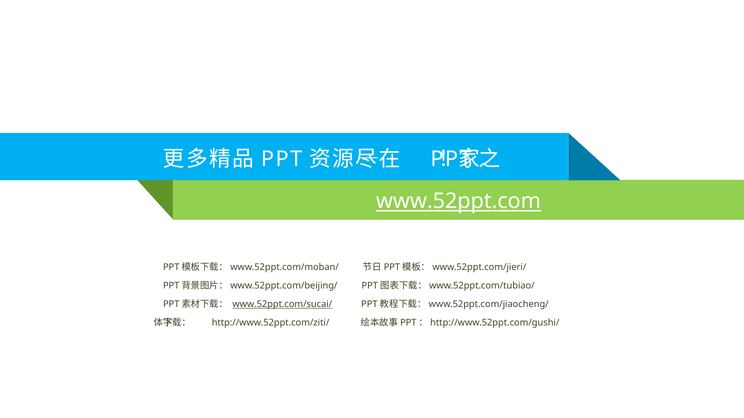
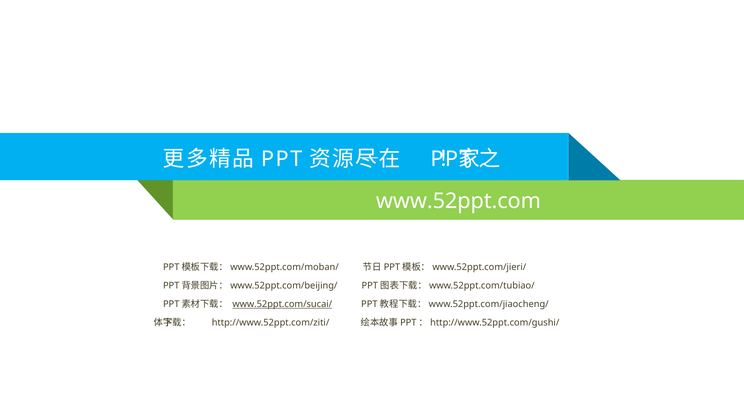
www.52ppt.com underline: present -> none
